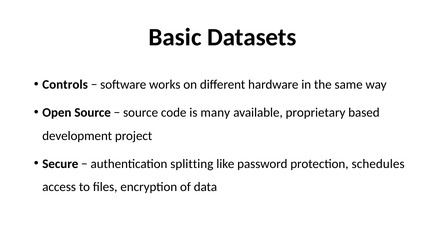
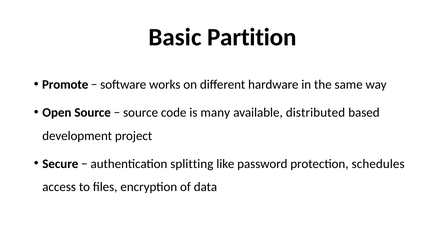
Datasets: Datasets -> Partition
Controls: Controls -> Promote
proprietary: proprietary -> distributed
